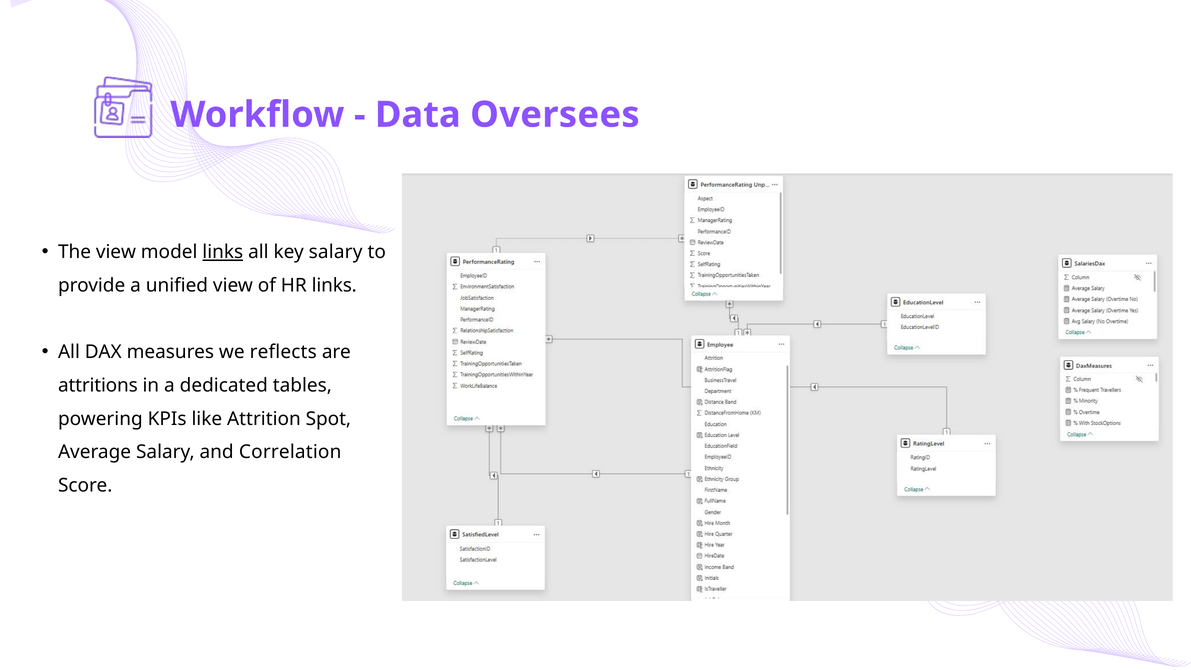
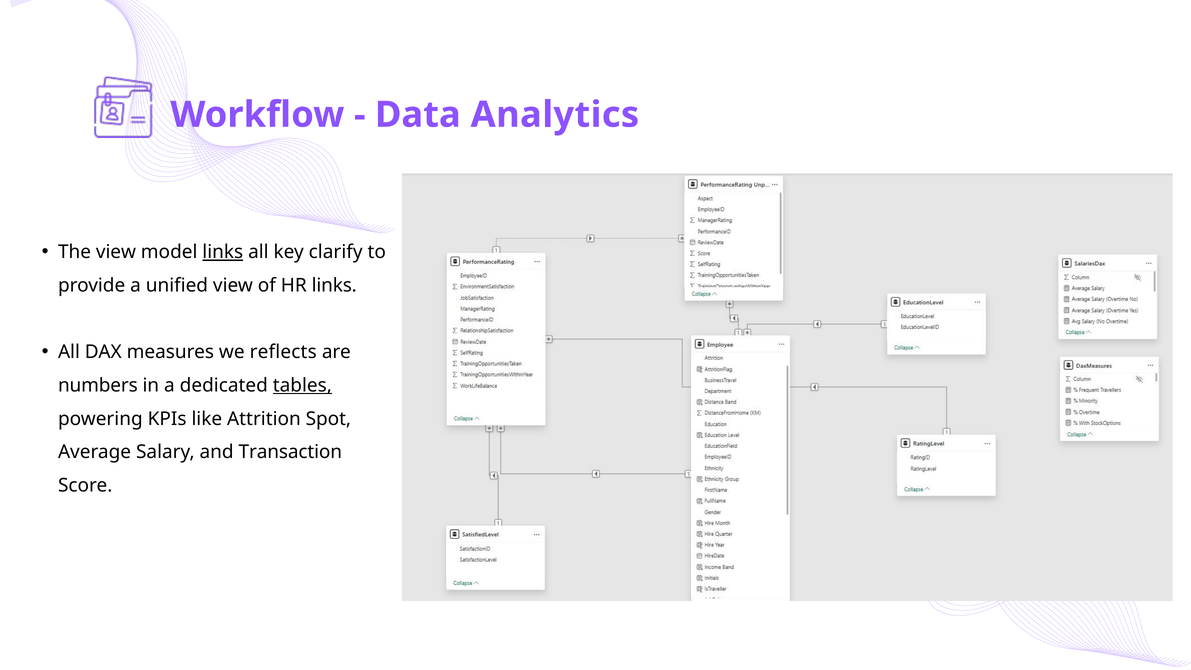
Oversees: Oversees -> Analytics
key salary: salary -> clarify
attritions: attritions -> numbers
tables underline: none -> present
Correlation: Correlation -> Transaction
